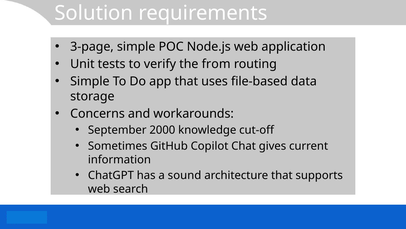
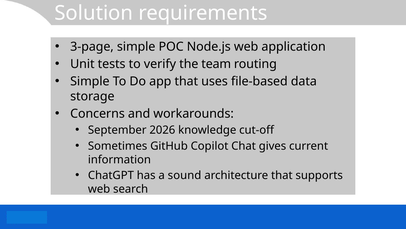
from: from -> team
2000: 2000 -> 2026
